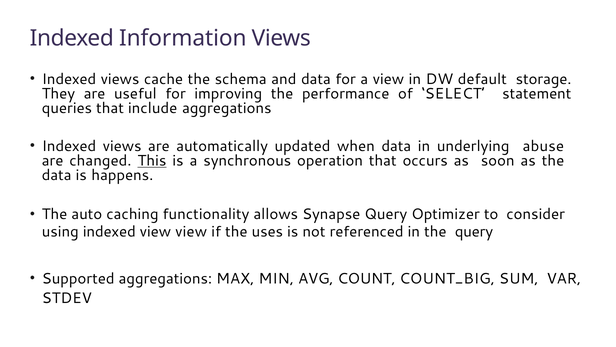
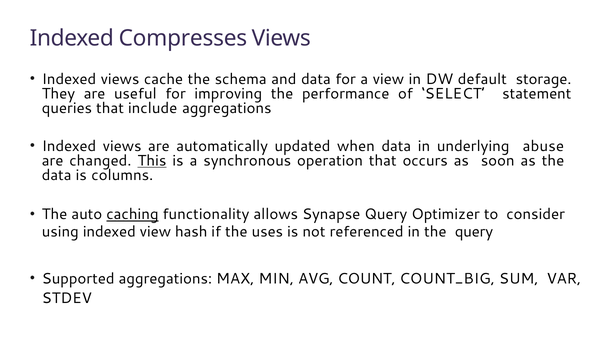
Information: Information -> Compresses
happens: happens -> columns
caching underline: none -> present
view view: view -> hash
